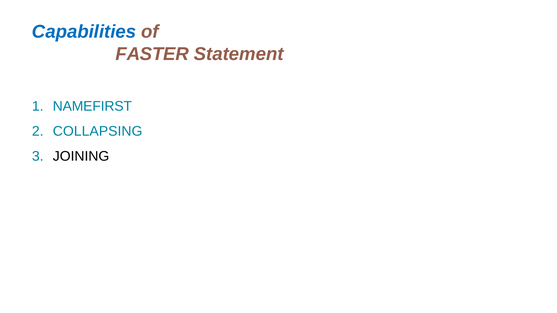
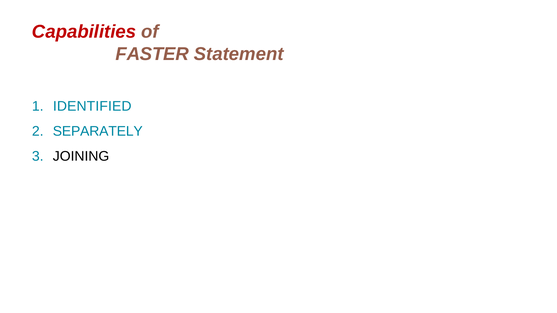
Capabilities colour: blue -> red
NAMEFIRST: NAMEFIRST -> IDENTIFIED
COLLAPSING: COLLAPSING -> SEPARATELY
